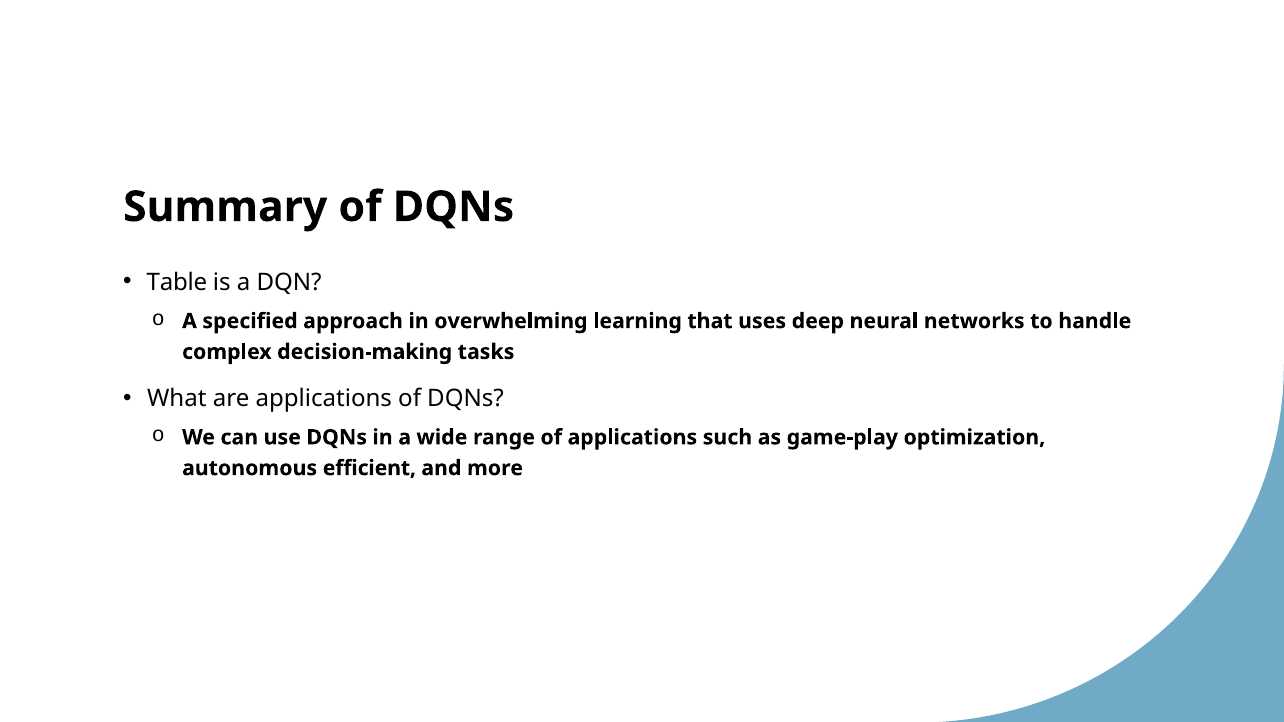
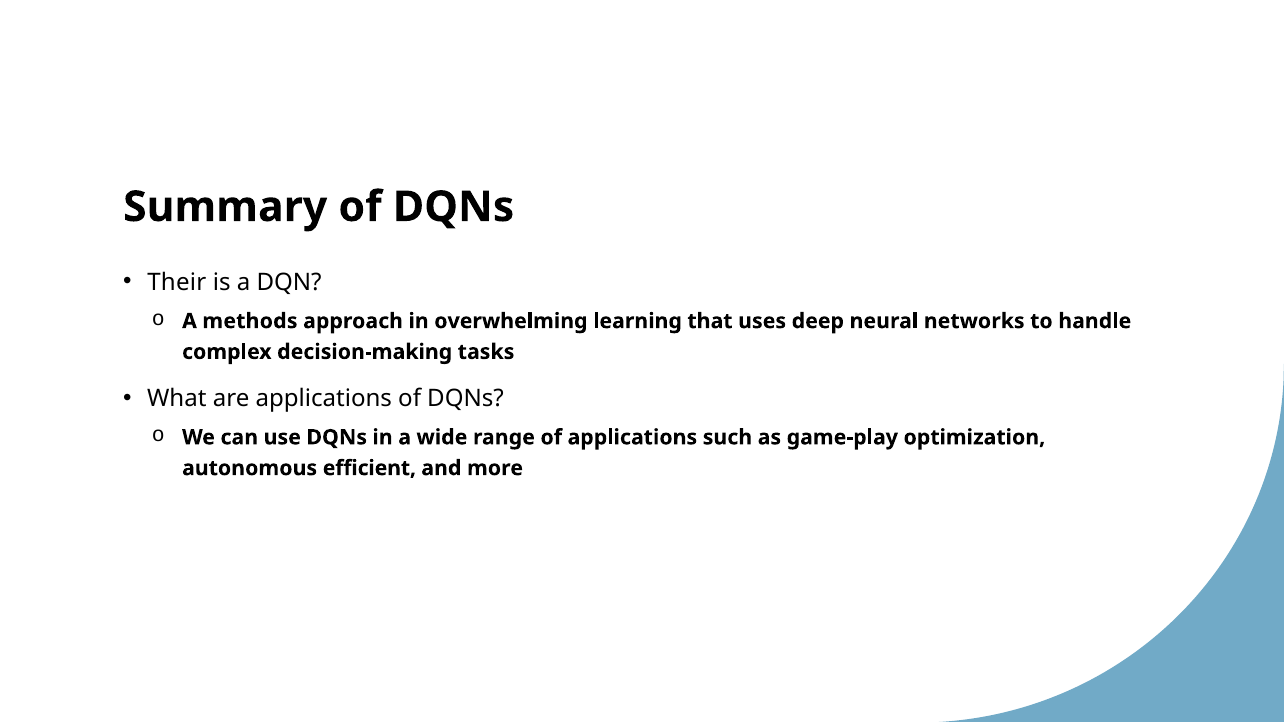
Table: Table -> Their
specified: specified -> methods
